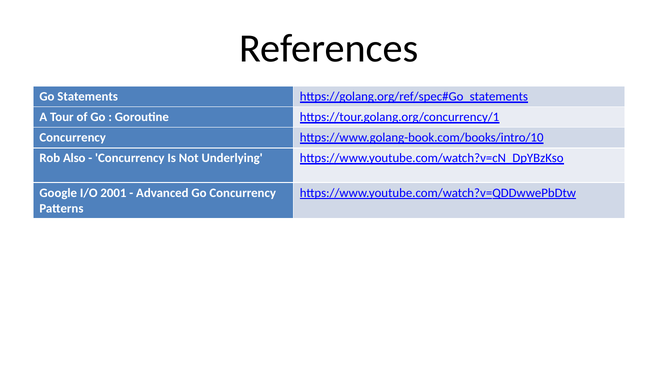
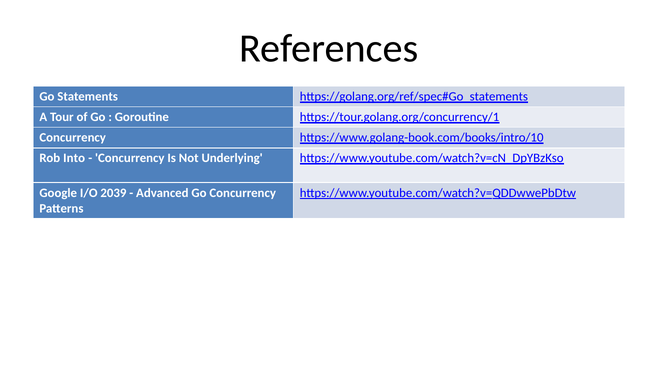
Also: Also -> Into
2001: 2001 -> 2039
